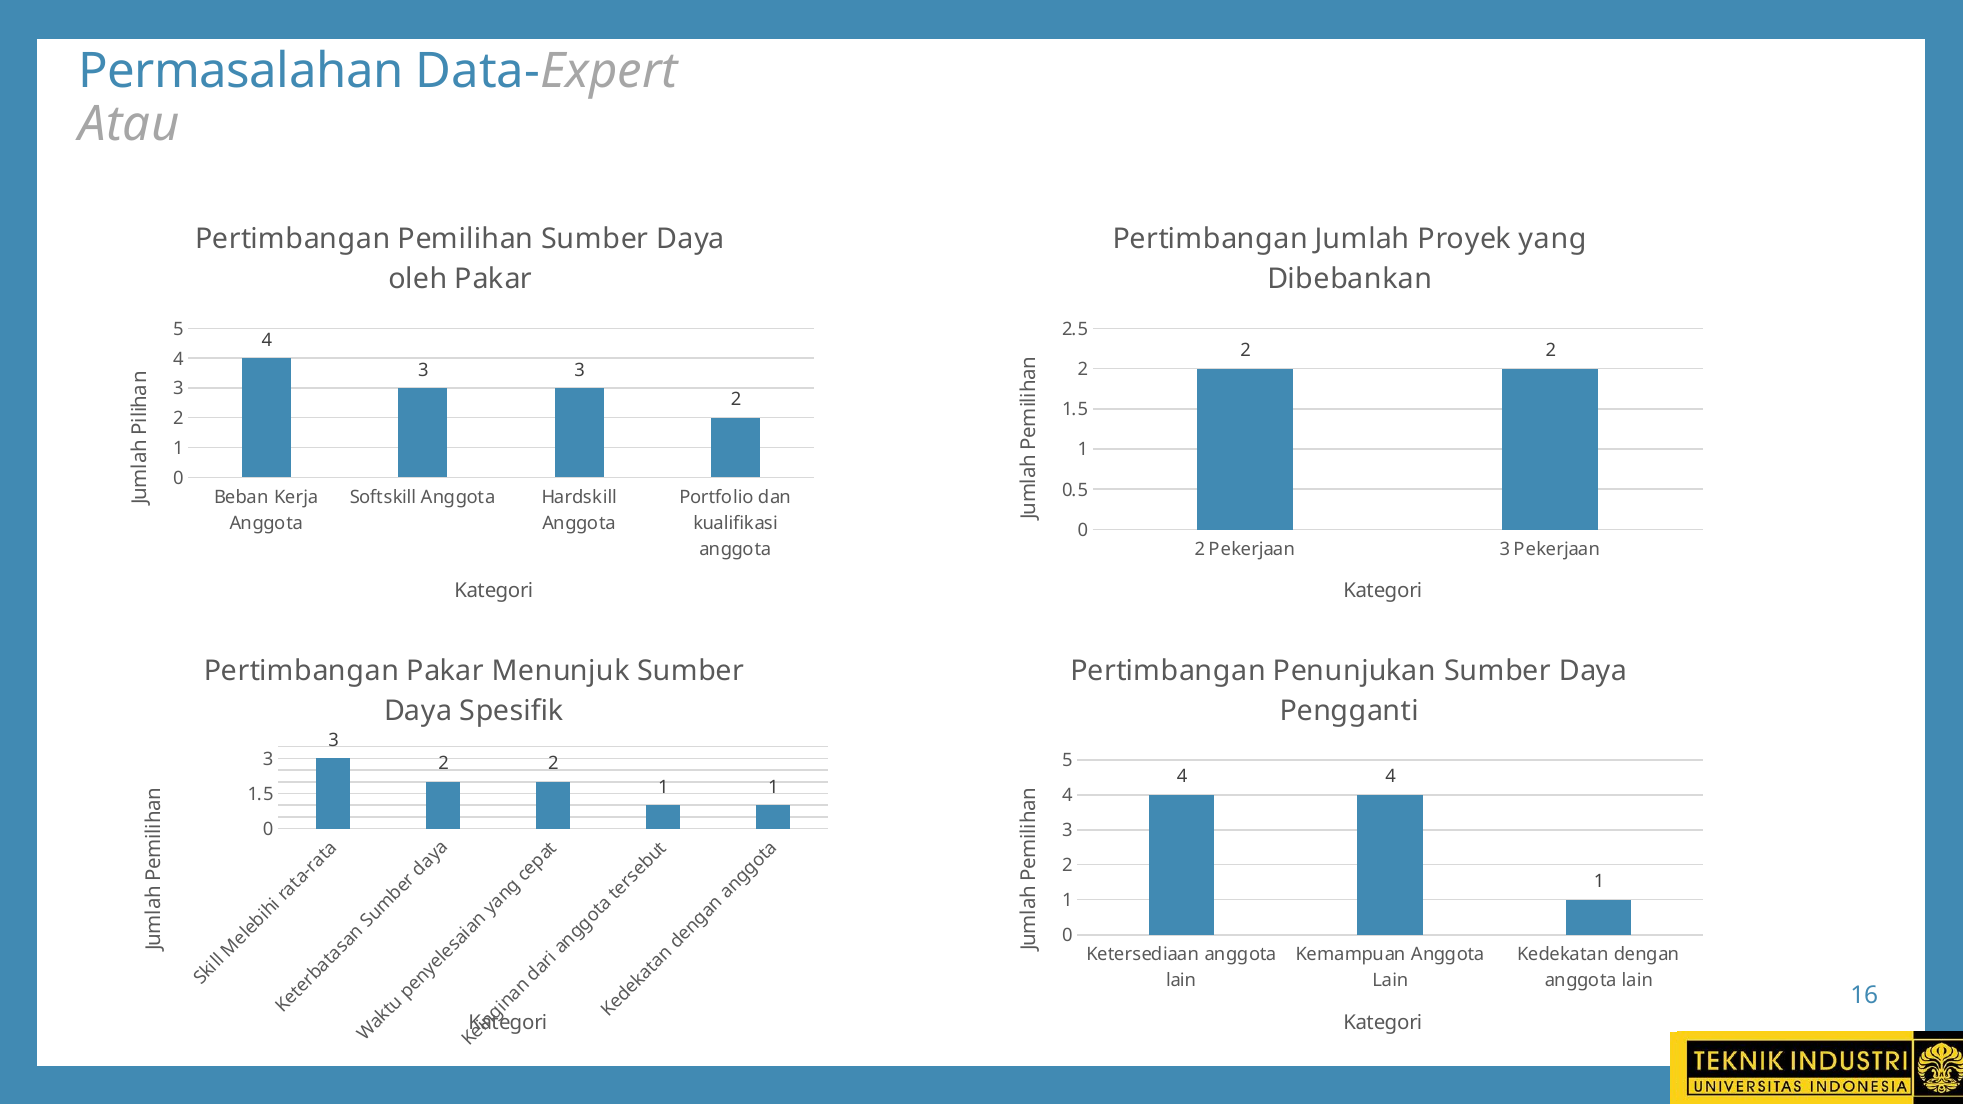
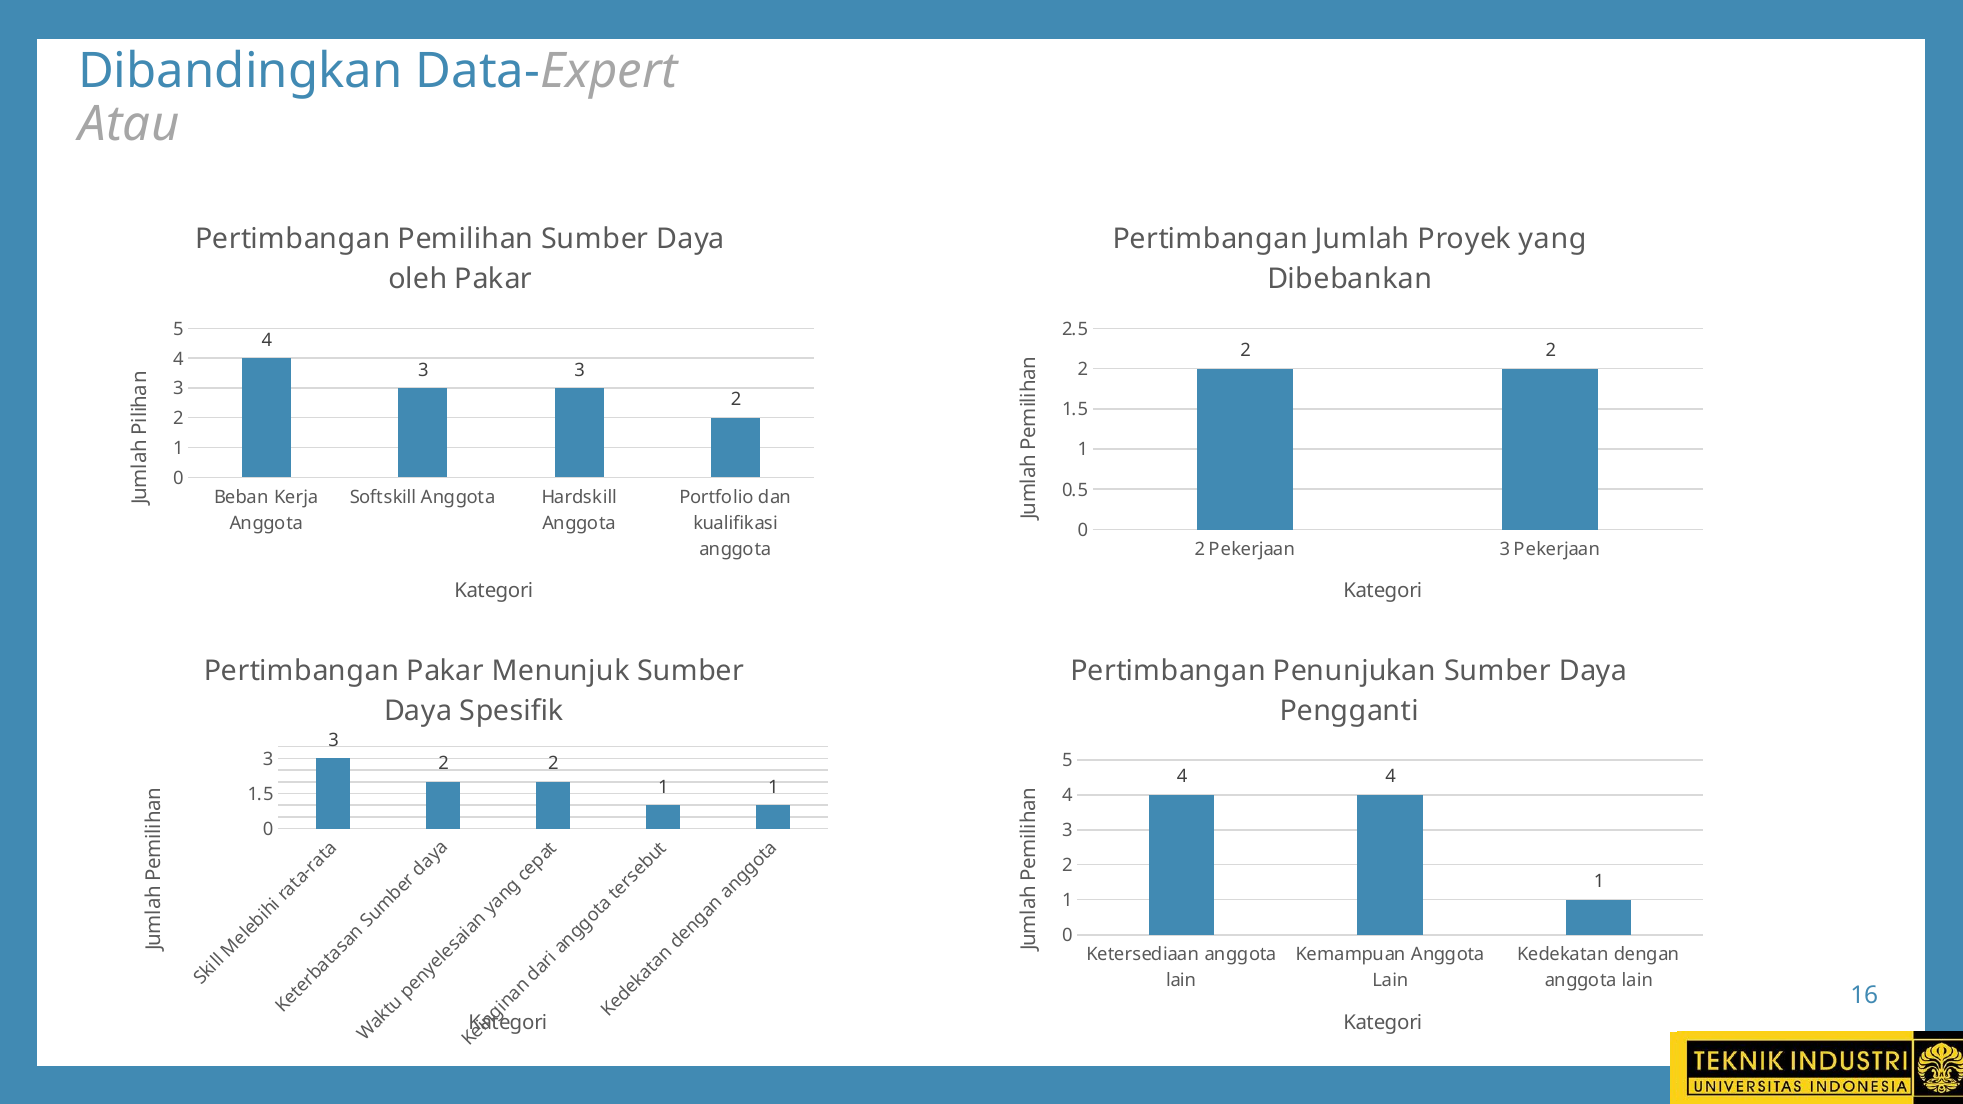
Permasalahan: Permasalahan -> Dibandingkan
